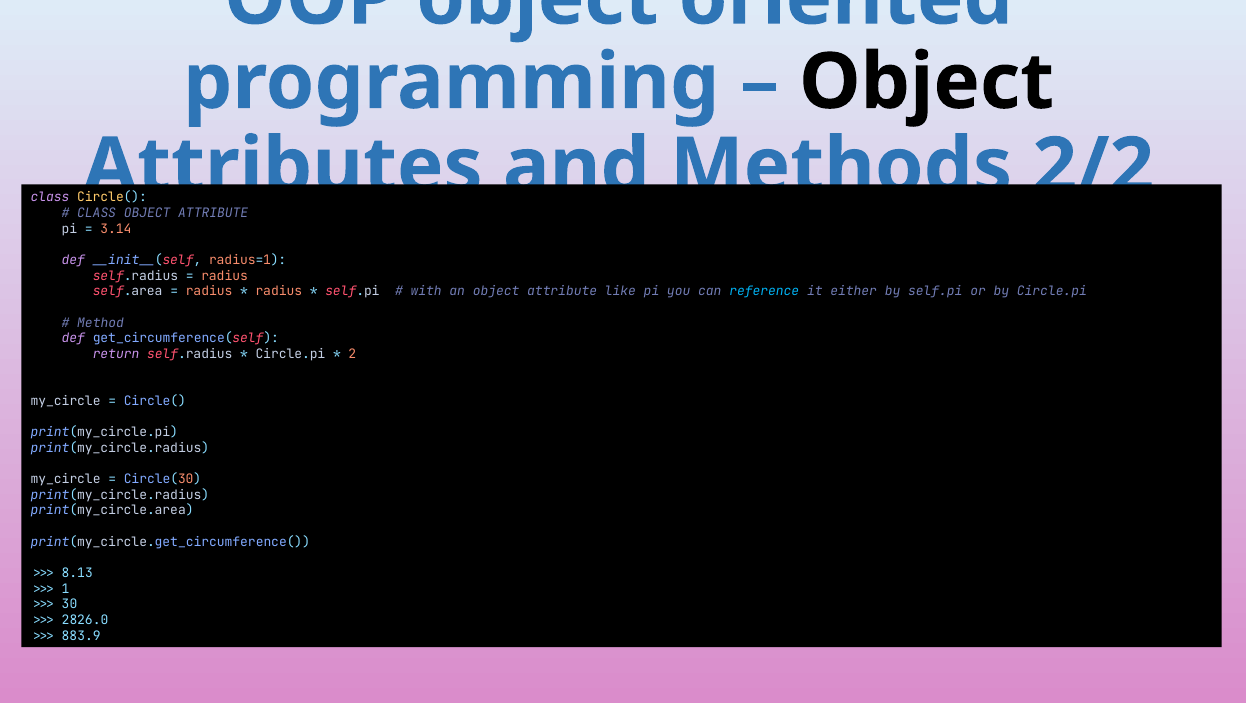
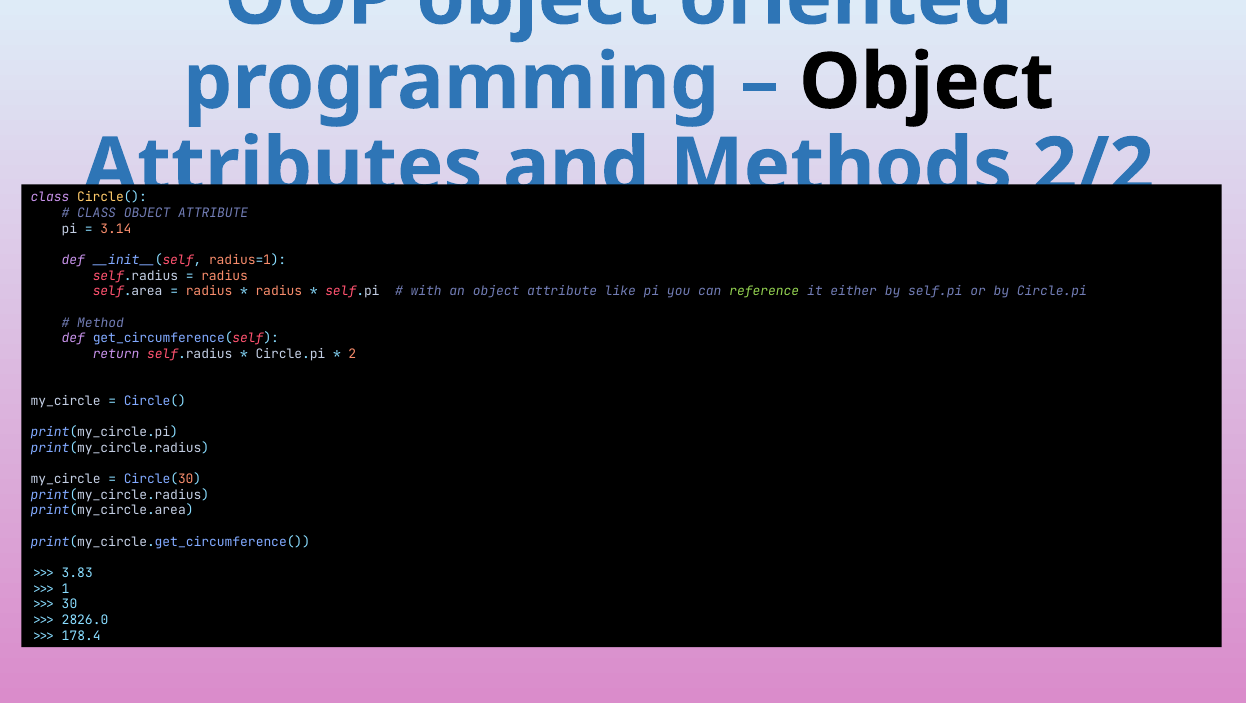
reference colour: light blue -> light green
8.13: 8.13 -> 3.83
883.9: 883.9 -> 178.4
